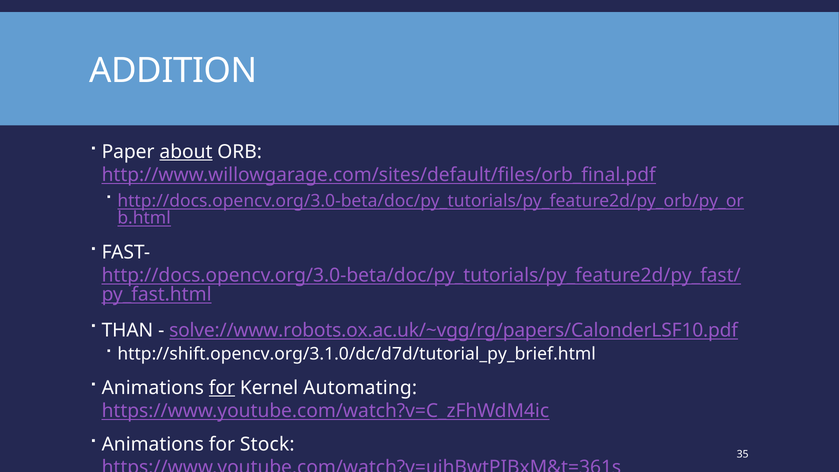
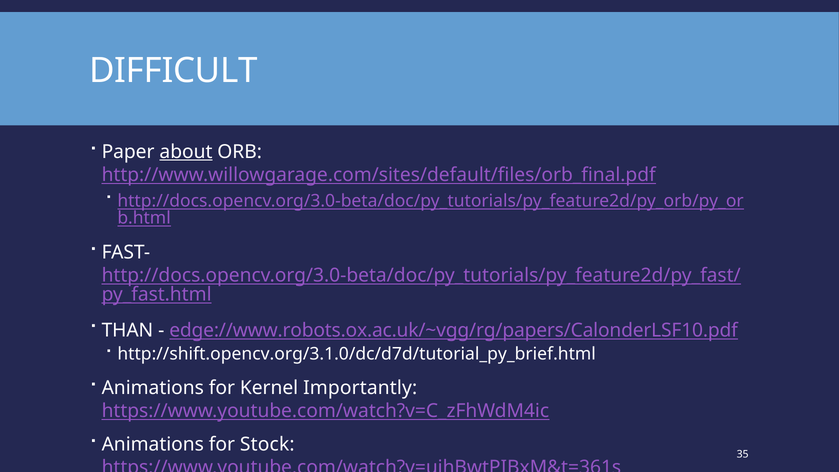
ADDITION: ADDITION -> DIFFICULT
solve://www.robots.ox.ac.uk/~vgg/rg/papers/CalonderLSF10.pdf: solve://www.robots.ox.ac.uk/~vgg/rg/papers/CalonderLSF10.pdf -> edge://www.robots.ox.ac.uk/~vgg/rg/papers/CalonderLSF10.pdf
for at (222, 388) underline: present -> none
Automating: Automating -> Importantly
